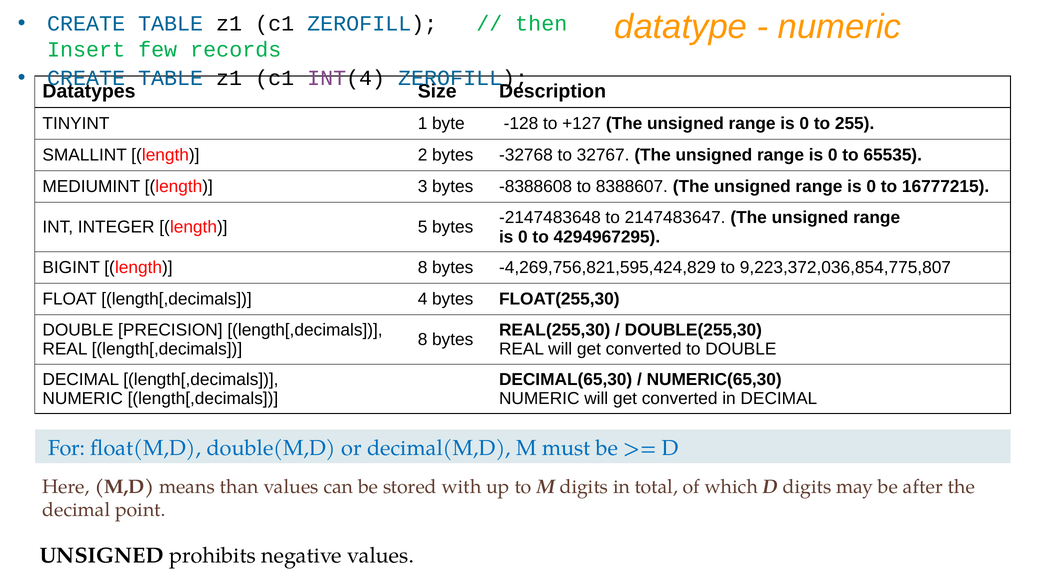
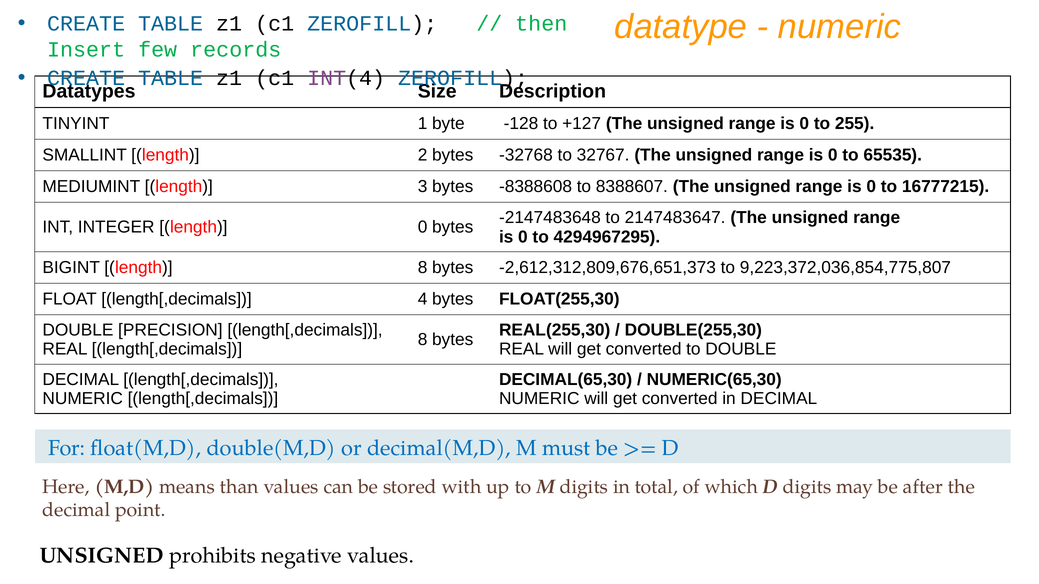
length 5: 5 -> 0
-4,269,756,821,595,424,829: -4,269,756,821,595,424,829 -> -2,612,312,809,676,651,373
